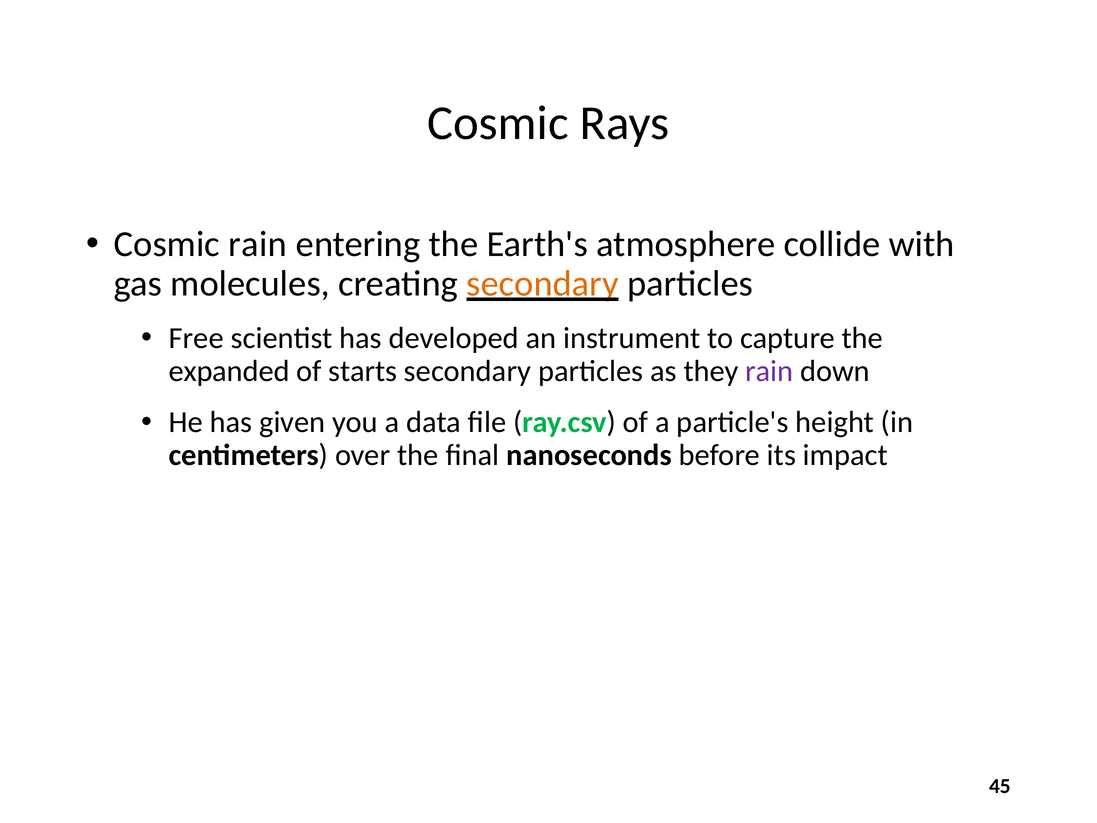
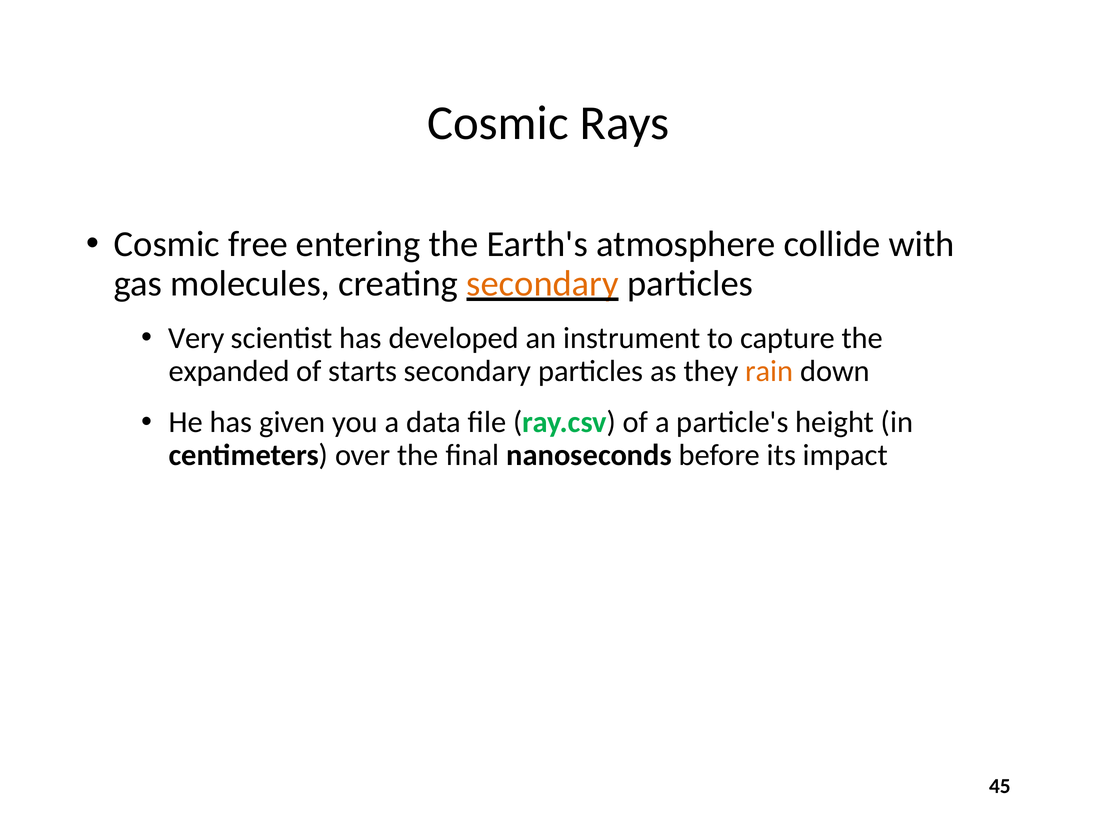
Cosmic rain: rain -> free
Free: Free -> Very
rain at (769, 371) colour: purple -> orange
